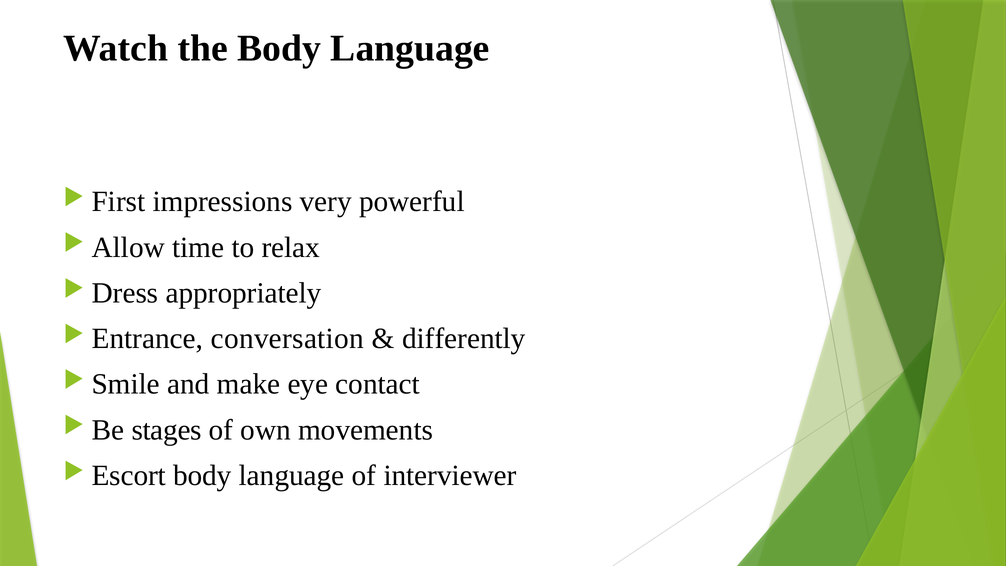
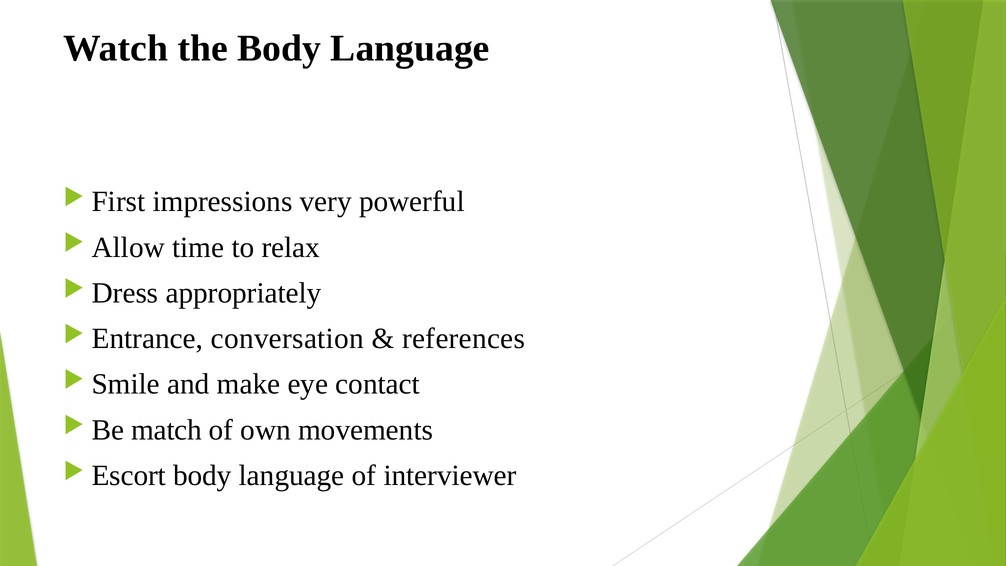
differently: differently -> references
stages: stages -> match
